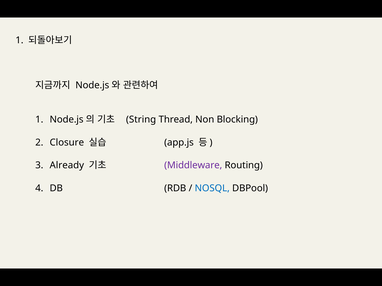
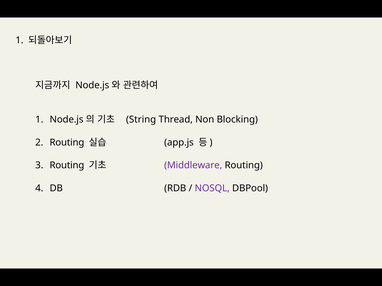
Closure at (67, 143): Closure -> Routing
Already at (67, 166): Already -> Routing
NOSQL colour: blue -> purple
